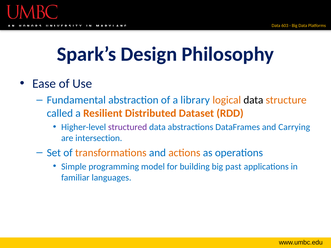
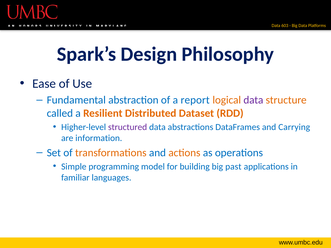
library: library -> report
data at (253, 100) colour: black -> purple
intersection: intersection -> information
